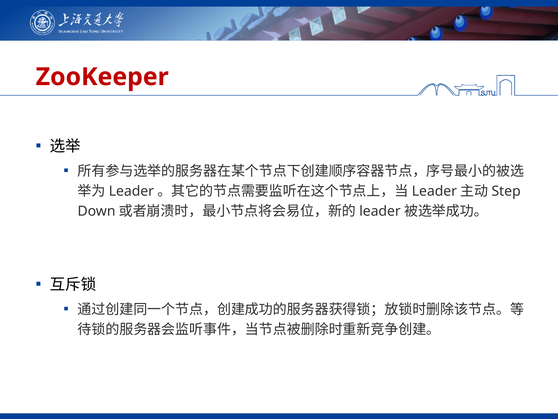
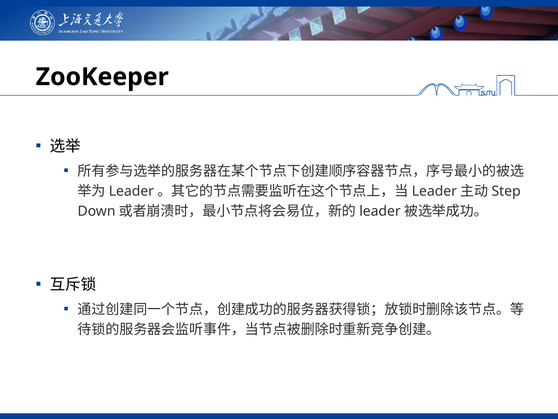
ZooKeeper colour: red -> black
